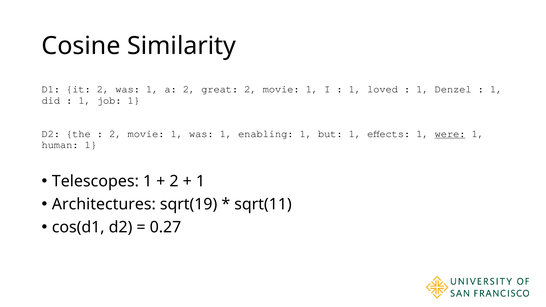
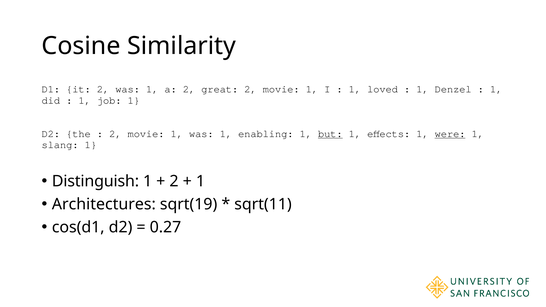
but underline: none -> present
human: human -> slang
Telescopes: Telescopes -> Distinguish
